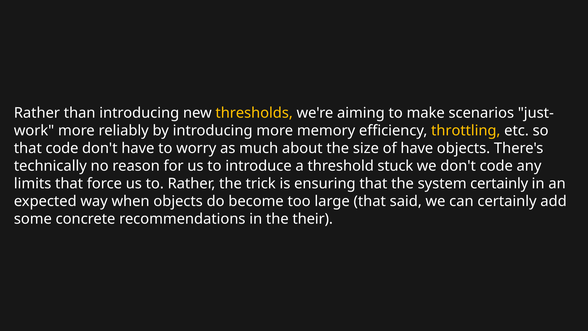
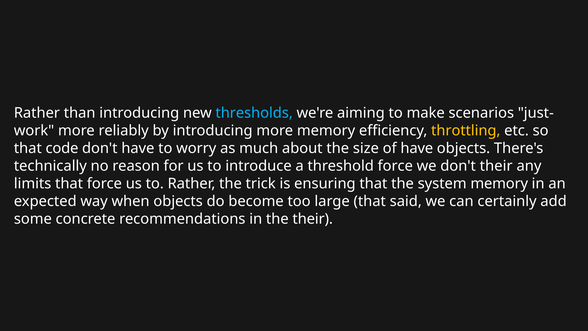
thresholds colour: yellow -> light blue
threshold stuck: stuck -> force
don't code: code -> their
system certainly: certainly -> memory
